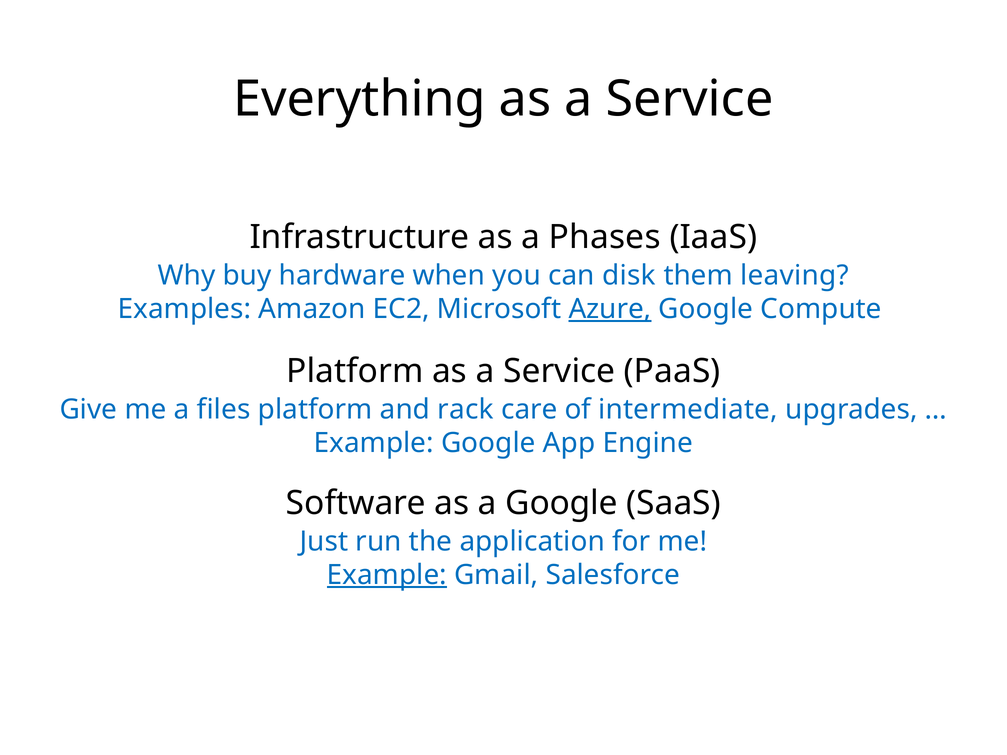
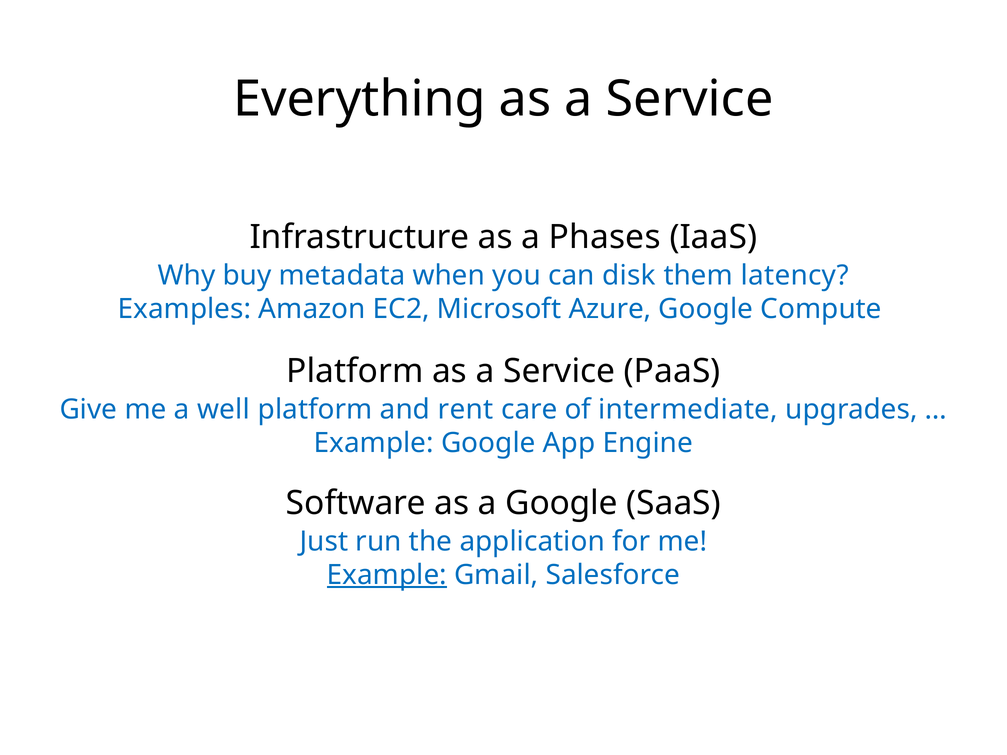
hardware: hardware -> metadata
leaving: leaving -> latency
Azure underline: present -> none
files: files -> well
rack: rack -> rent
